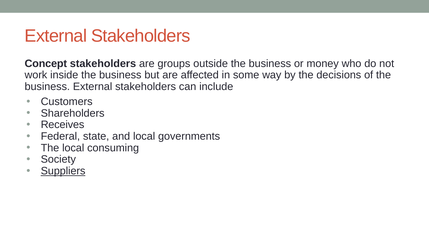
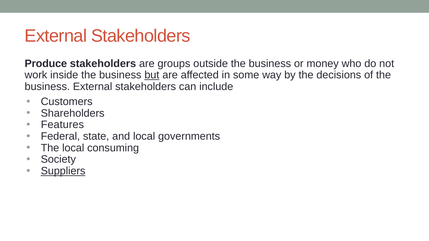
Concept: Concept -> Produce
but underline: none -> present
Receives: Receives -> Features
